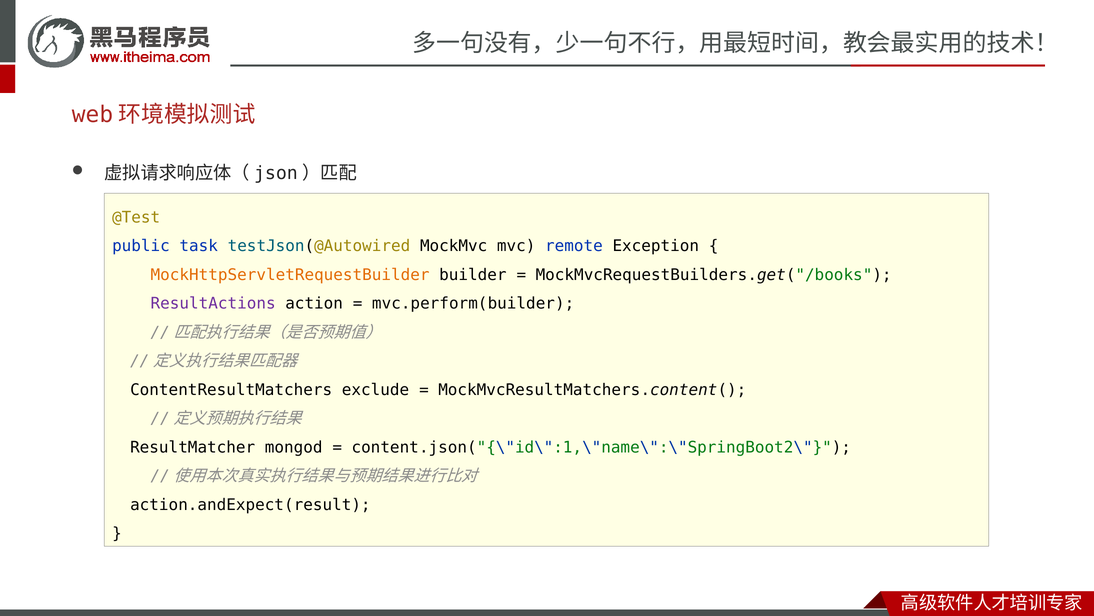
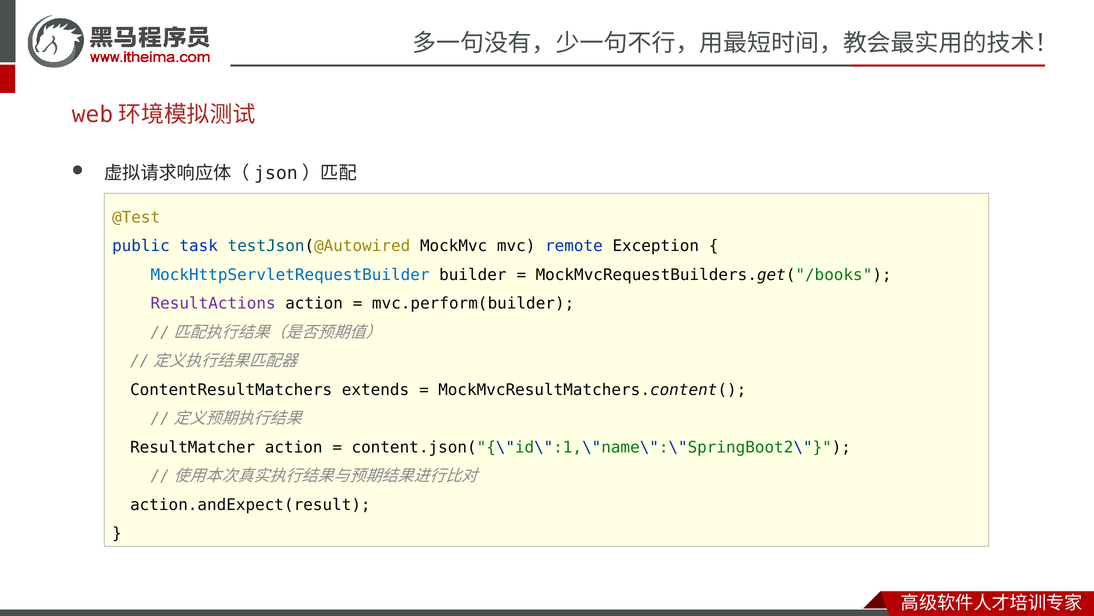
MockHttpServletRequestBuilder colour: orange -> blue
exclude: exclude -> extends
ResultMatcher mongod: mongod -> action
